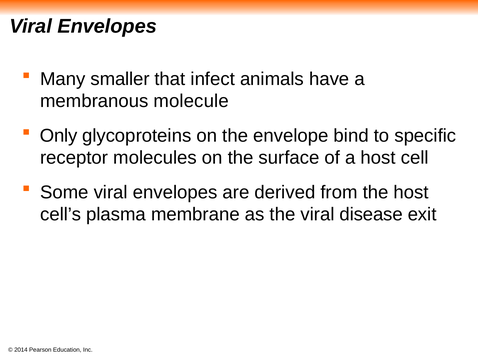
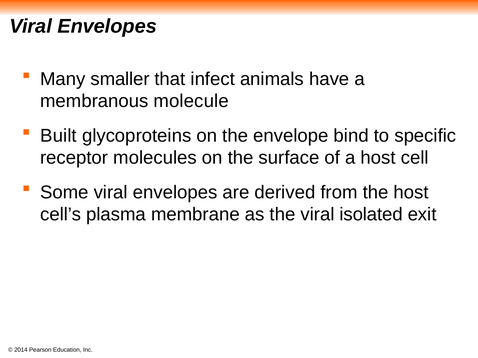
Only: Only -> Built
disease: disease -> isolated
